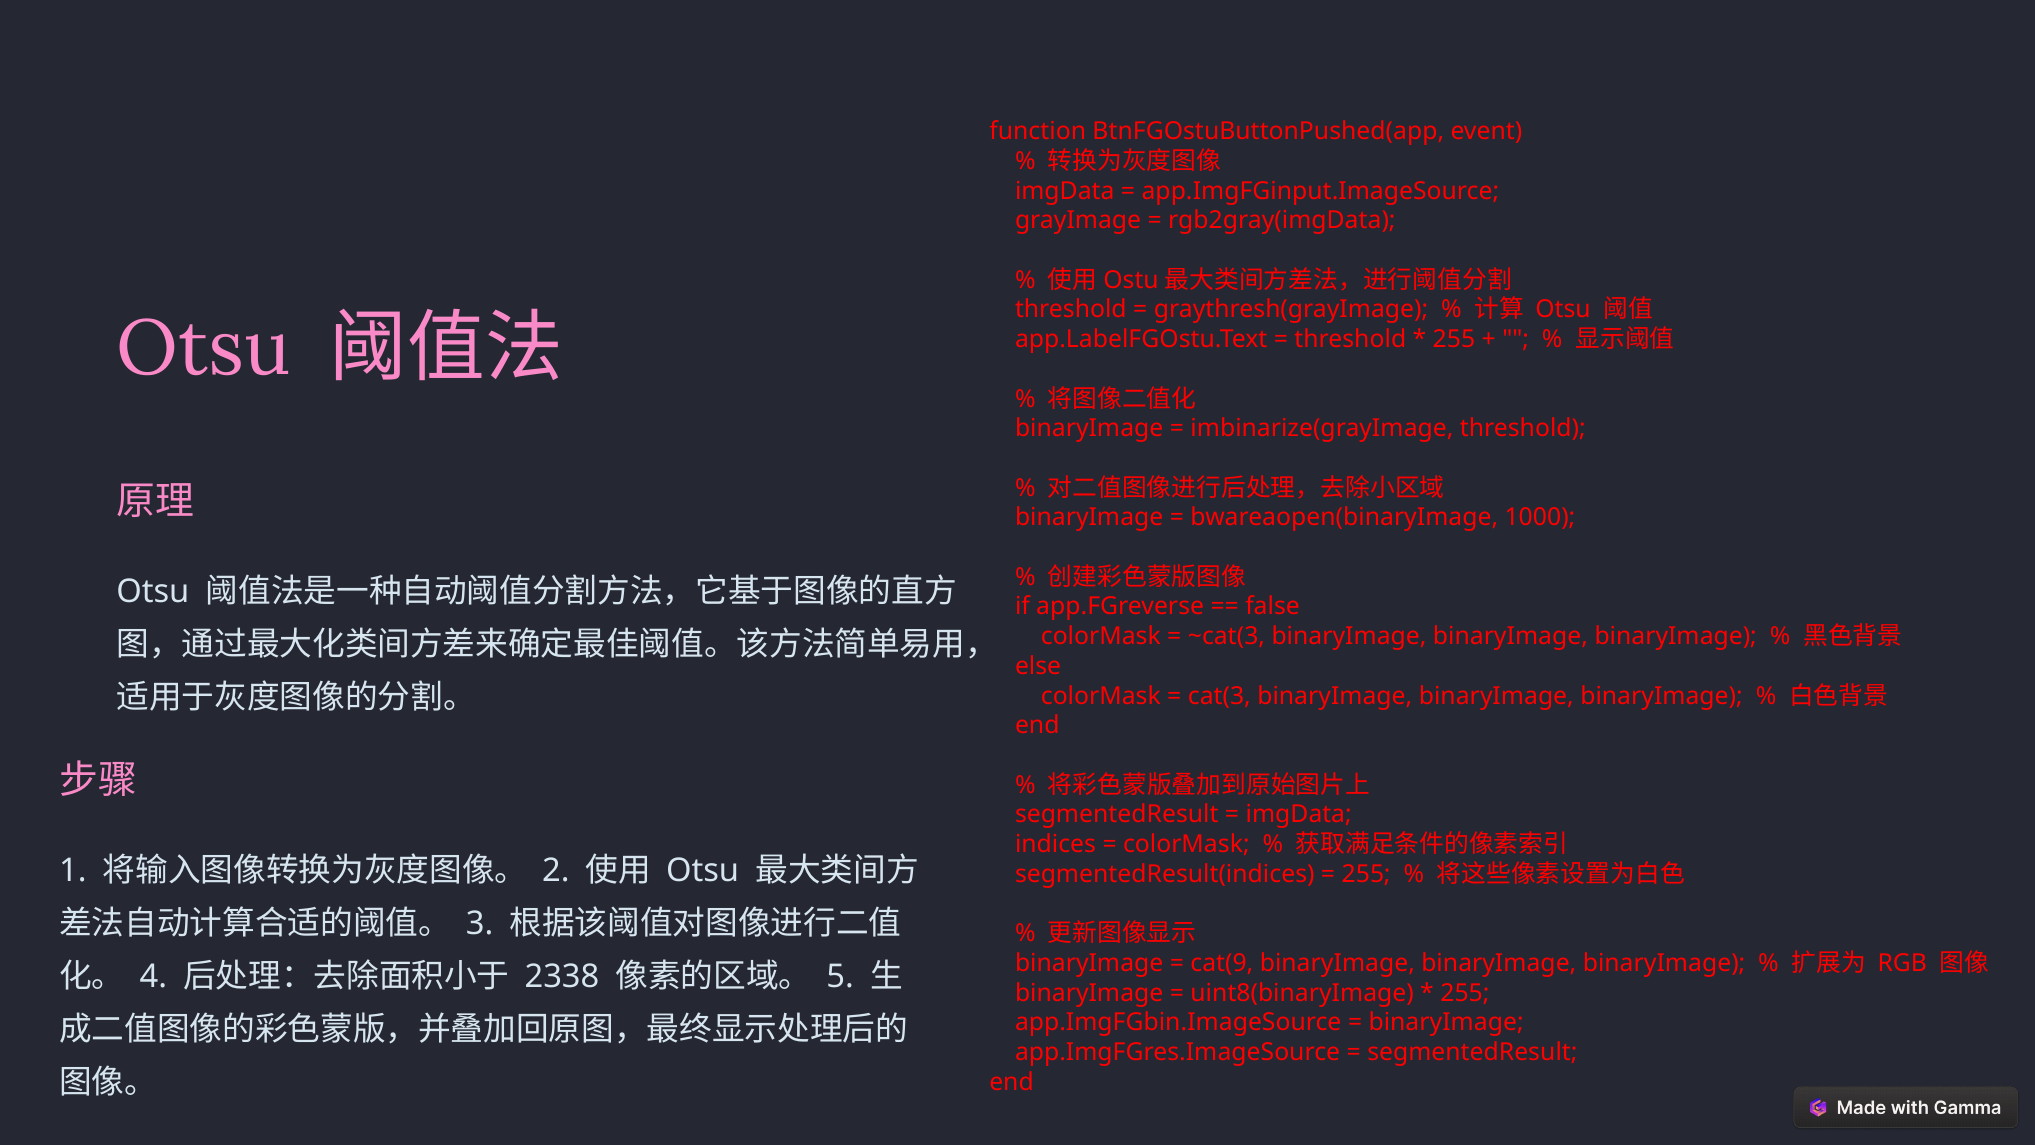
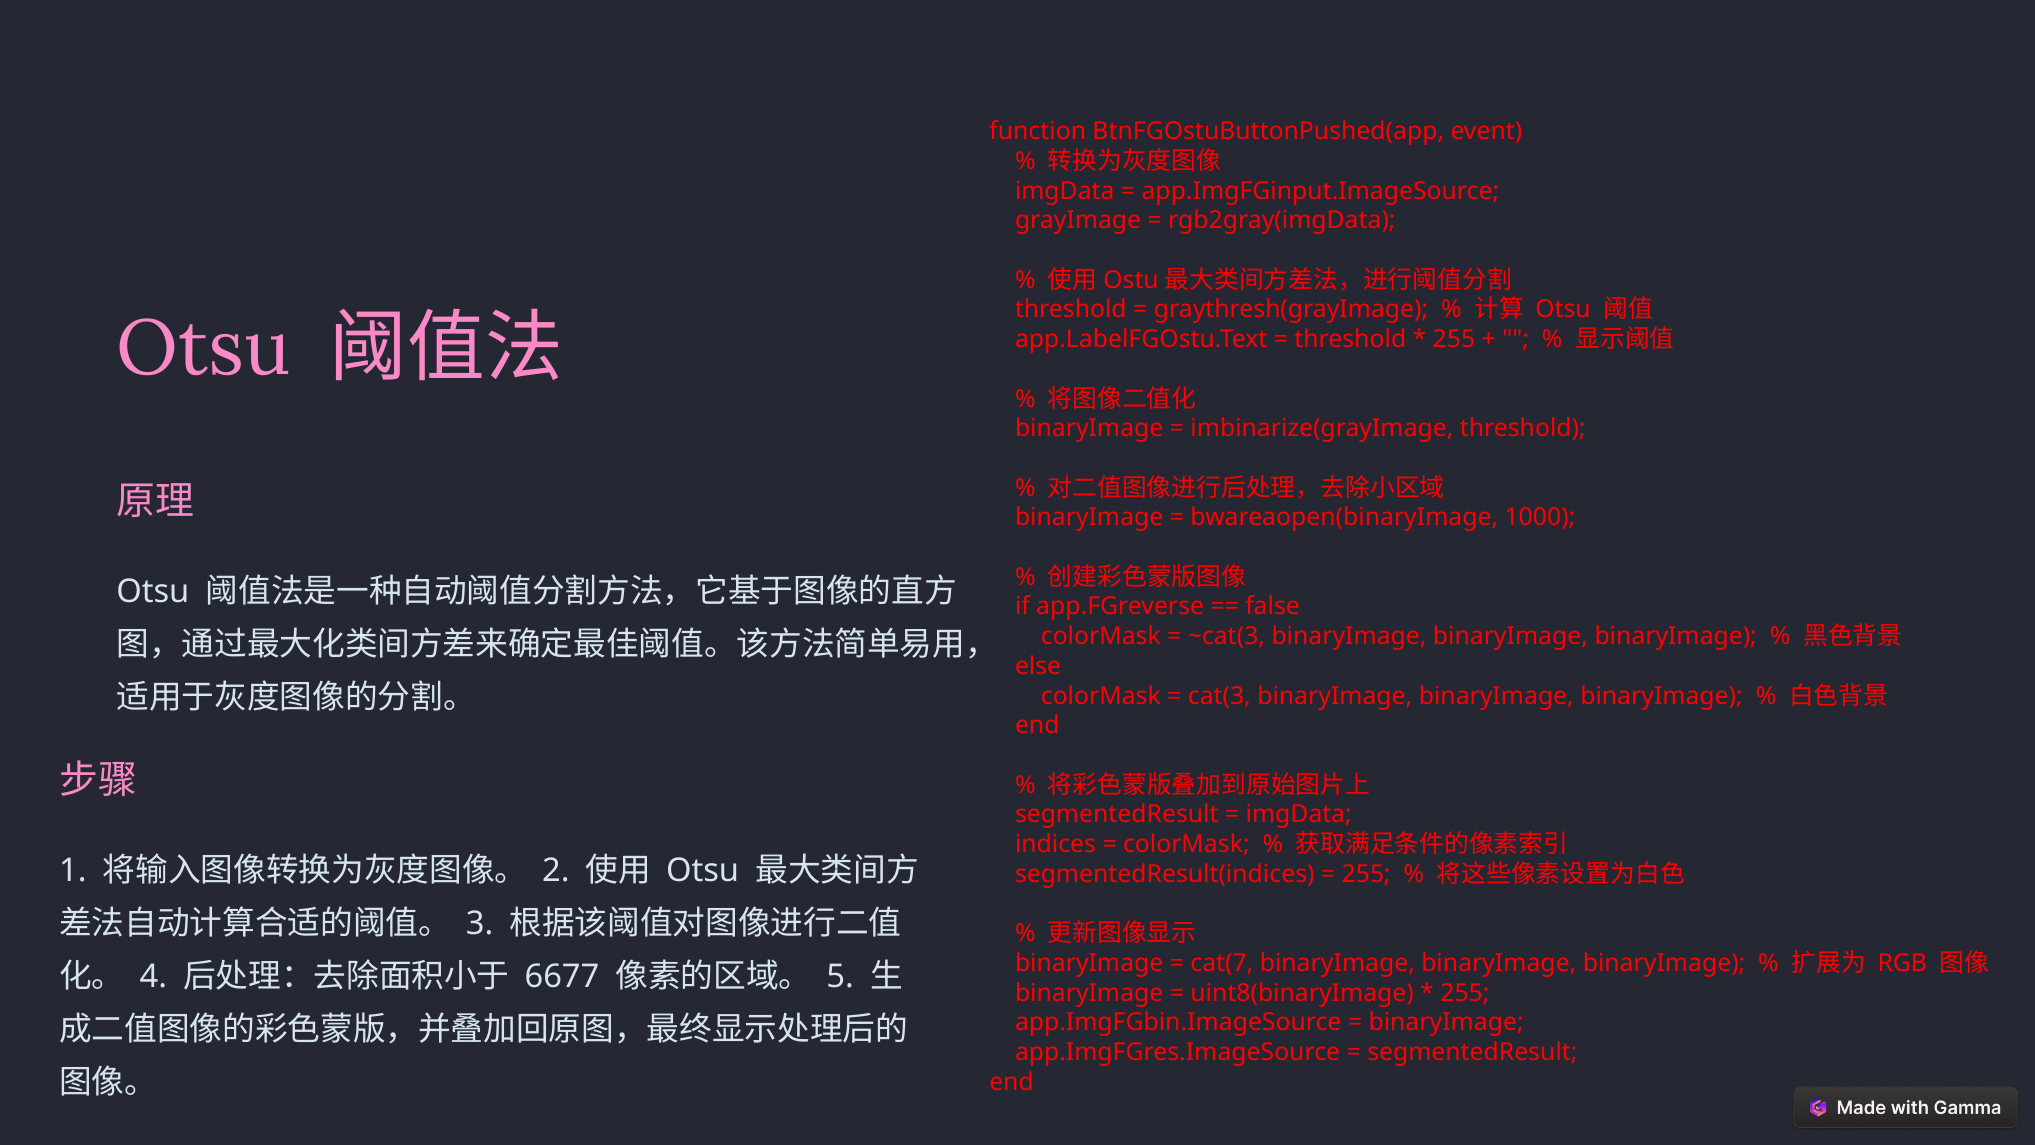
cat(9: cat(9 -> cat(7
2338: 2338 -> 6677
